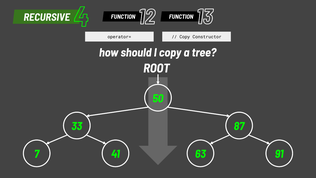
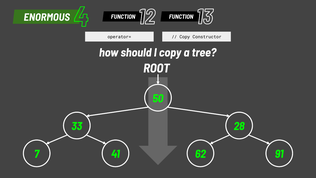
RECURSIVE: RECURSIVE -> ENORMOUS
87: 87 -> 28
63: 63 -> 62
